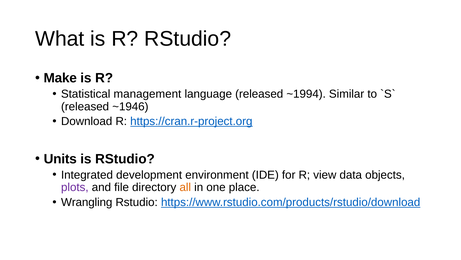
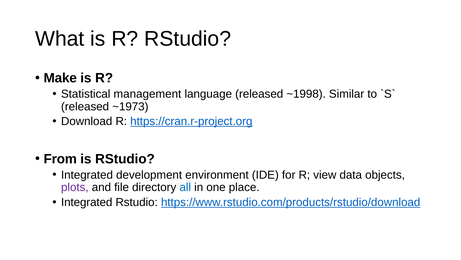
~1994: ~1994 -> ~1998
~1946: ~1946 -> ~1973
Units: Units -> From
all colour: orange -> blue
Wrangling at (87, 202): Wrangling -> Integrated
